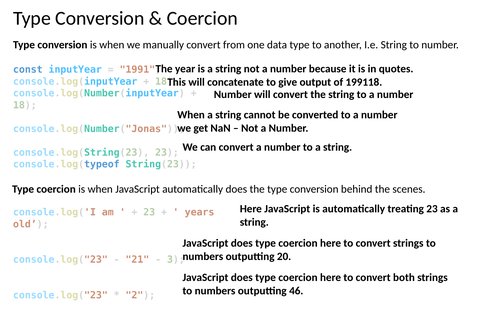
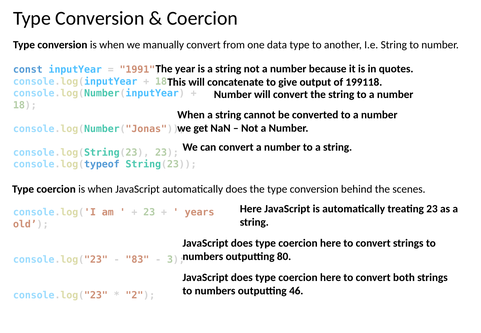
20: 20 -> 80
21: 21 -> 83
